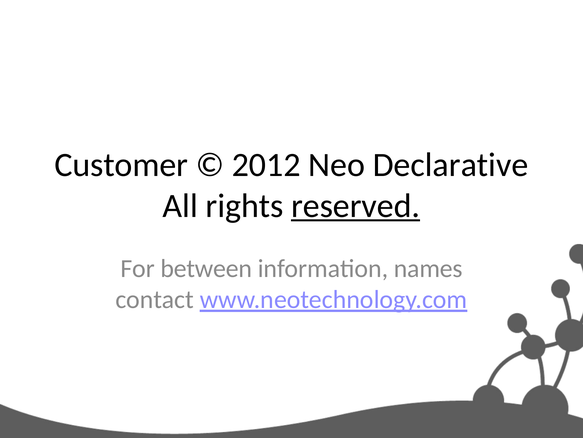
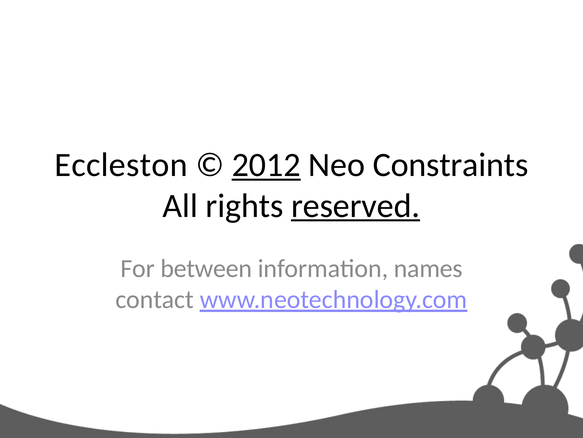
Customer: Customer -> Eccleston
2012 underline: none -> present
Declarative: Declarative -> Constraints
